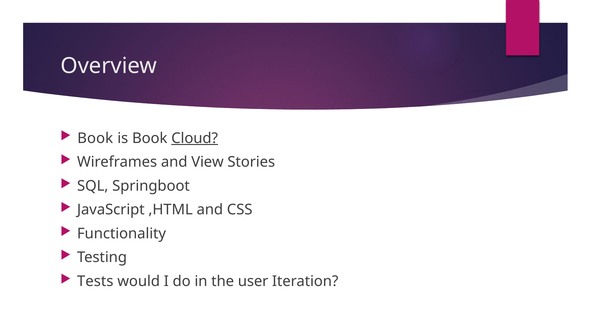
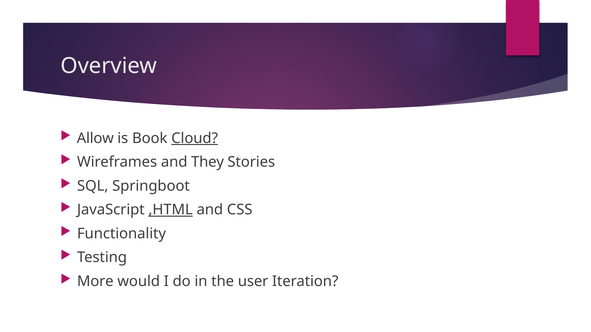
Book at (95, 138): Book -> Allow
View: View -> They
,HTML underline: none -> present
Tests: Tests -> More
